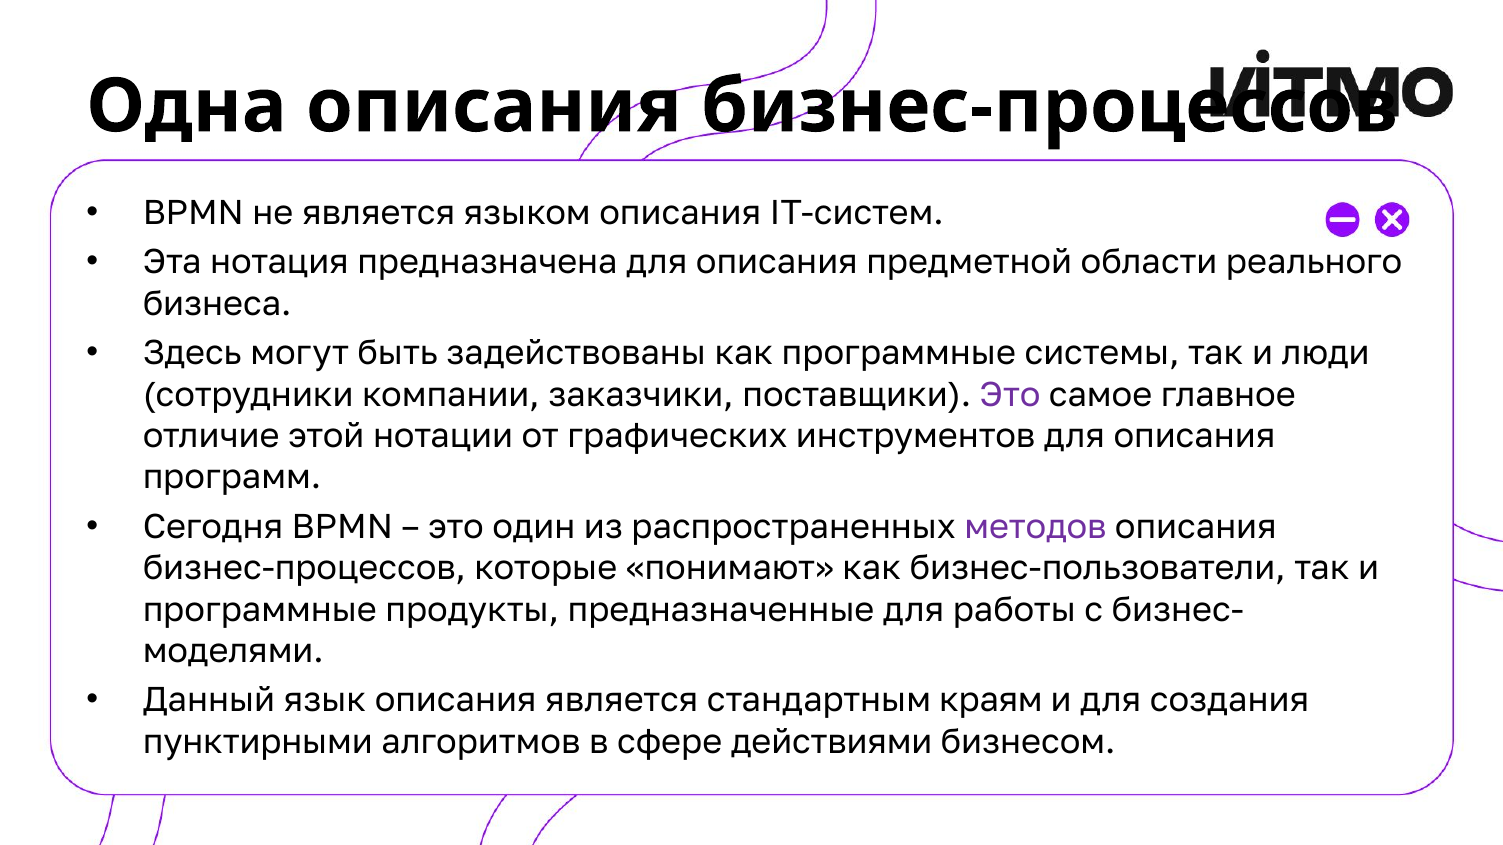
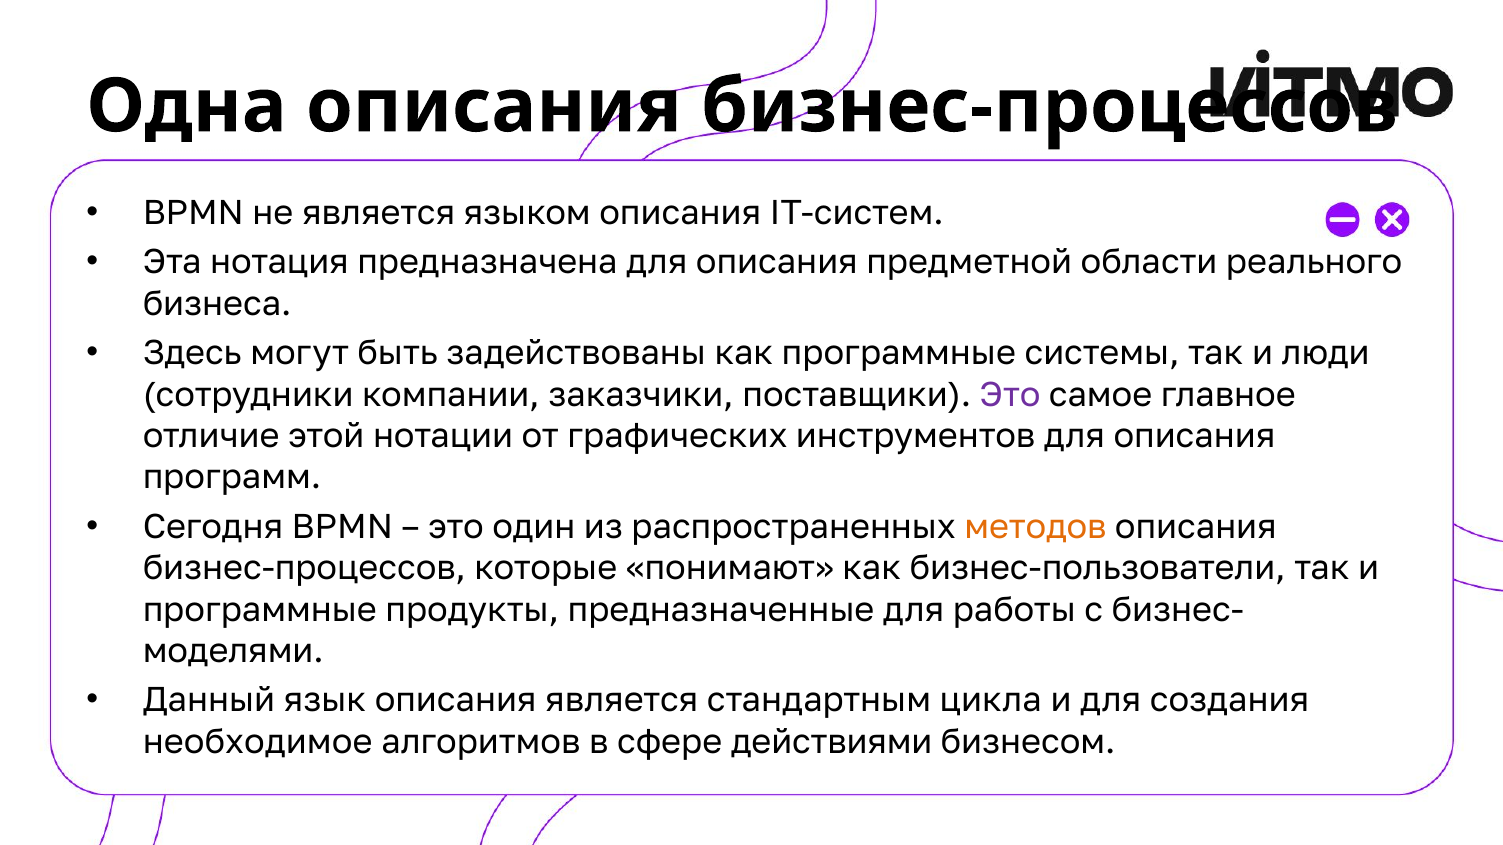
методов colour: purple -> orange
краям: краям -> цикла
пунктирными: пунктирными -> необходимое
